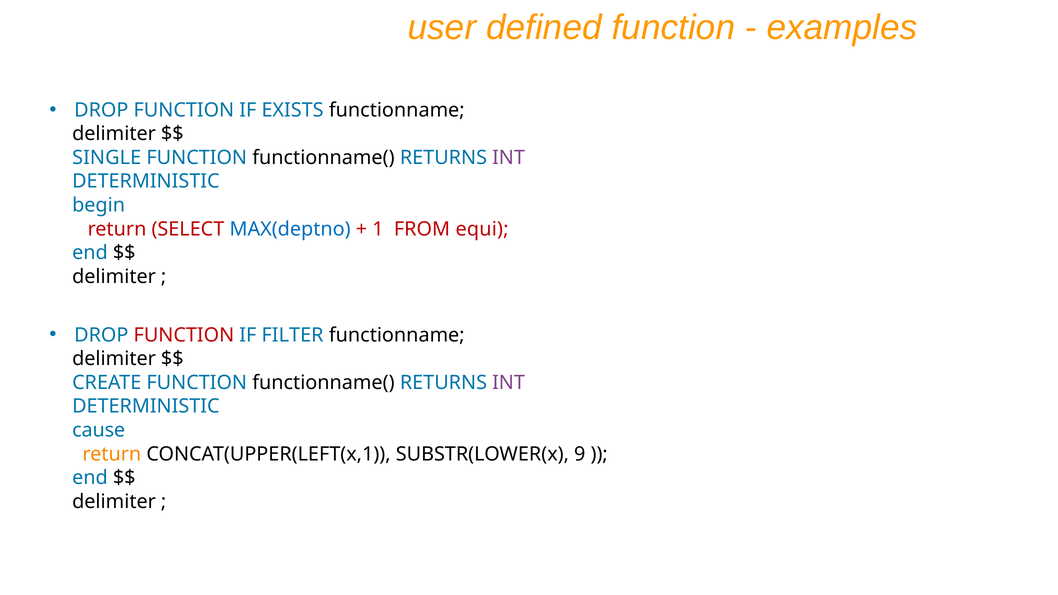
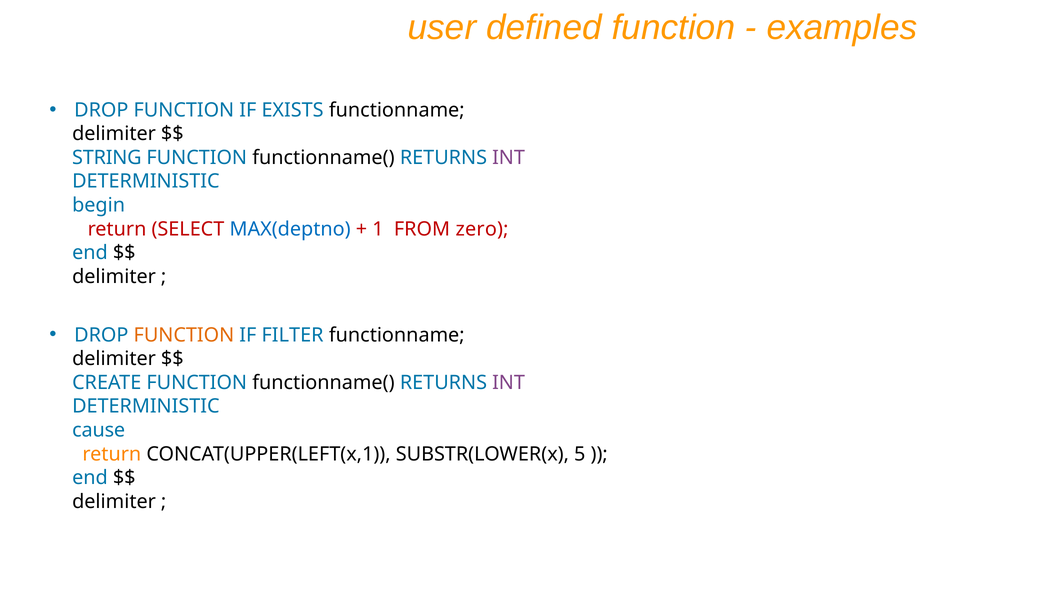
SINGLE: SINGLE -> STRING
equi: equi -> zero
FUNCTION at (184, 335) colour: red -> orange
9: 9 -> 5
